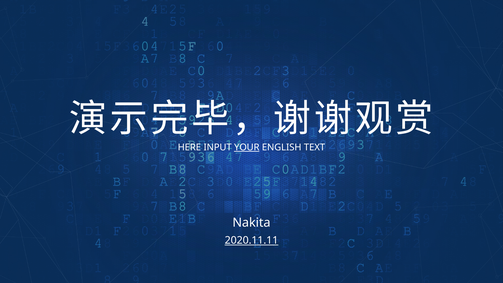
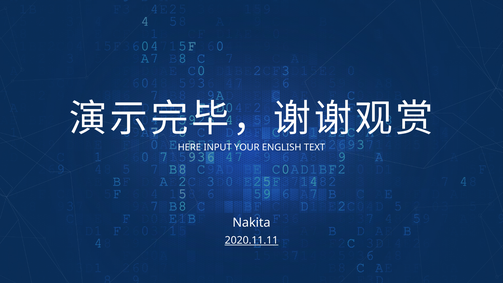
YOUR underline: present -> none
